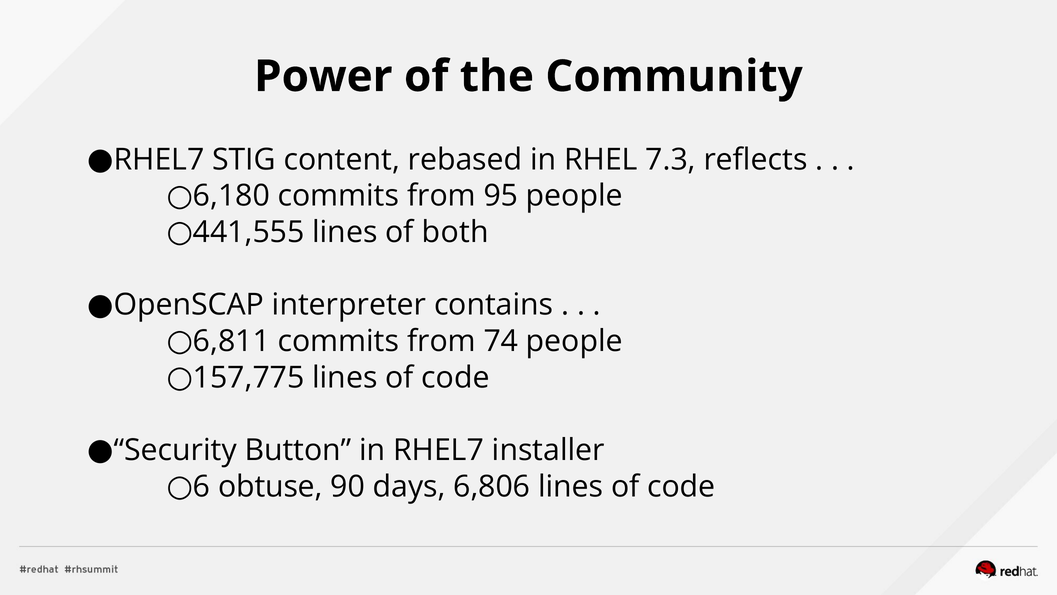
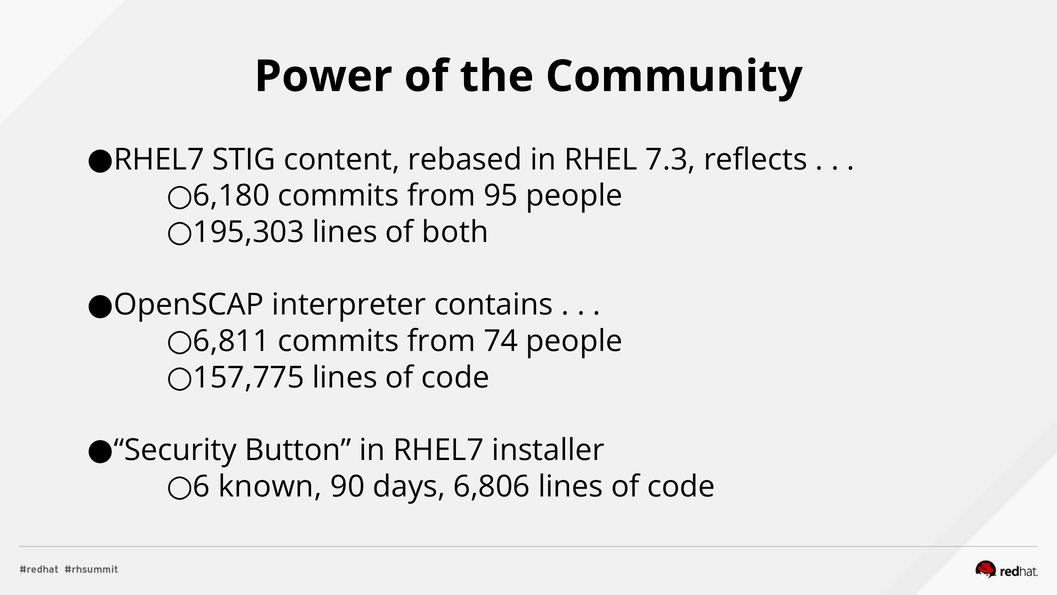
441,555: 441,555 -> 195,303
obtuse: obtuse -> known
